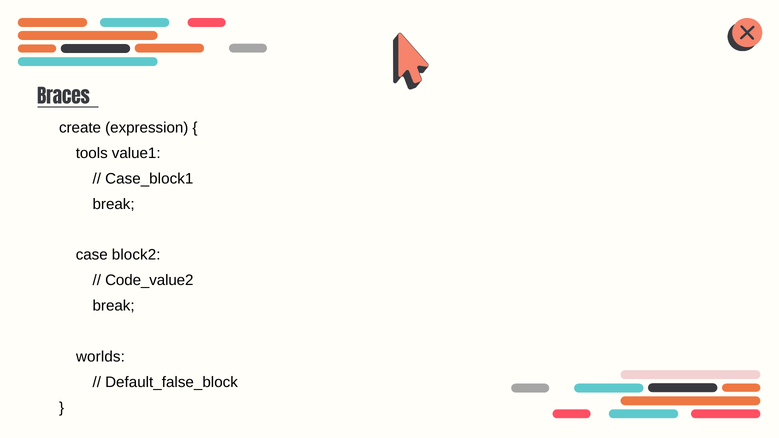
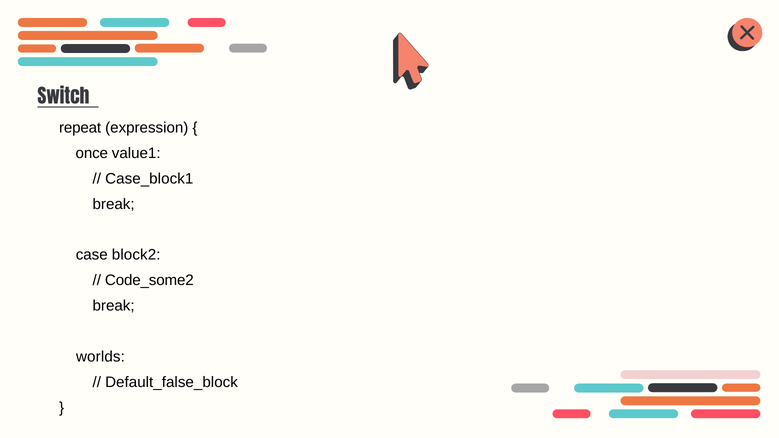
Braces: Braces -> Switch
create: create -> repeat
tools: tools -> once
Code_value2: Code_value2 -> Code_some2
